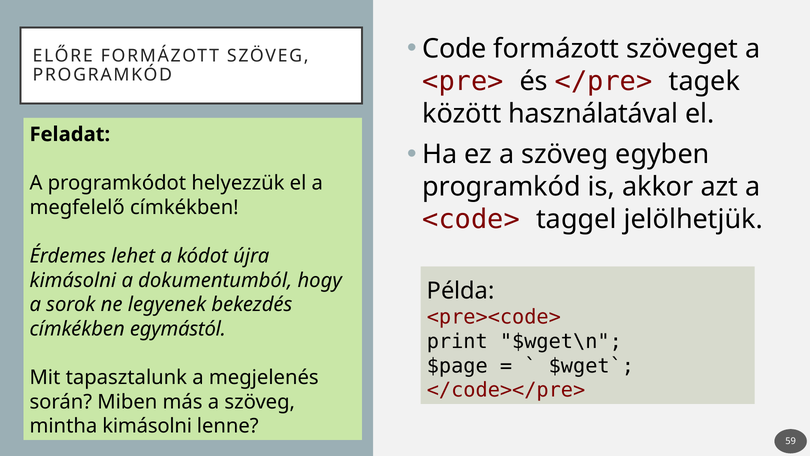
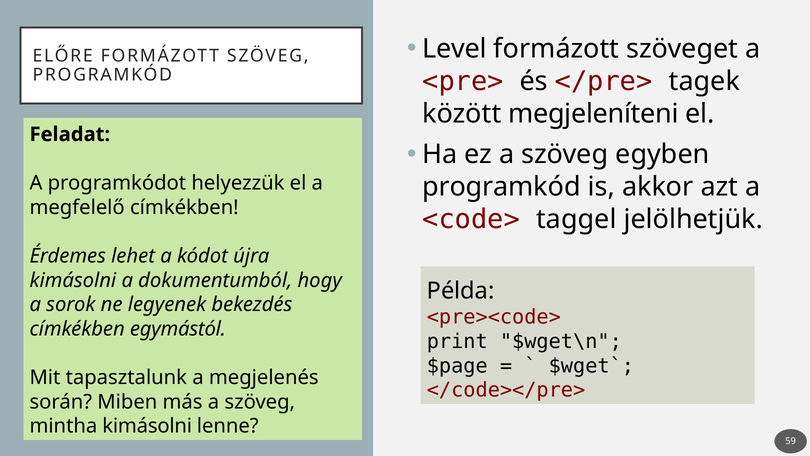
Code: Code -> Level
használatával: használatával -> megjeleníteni
